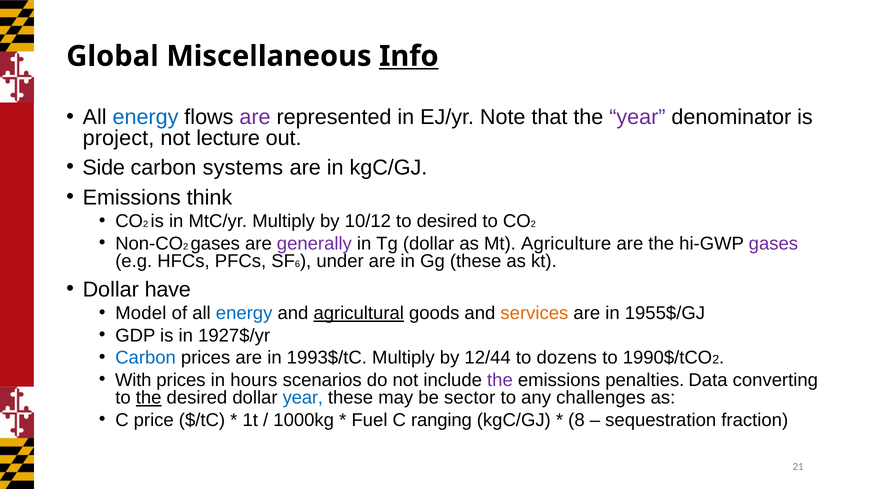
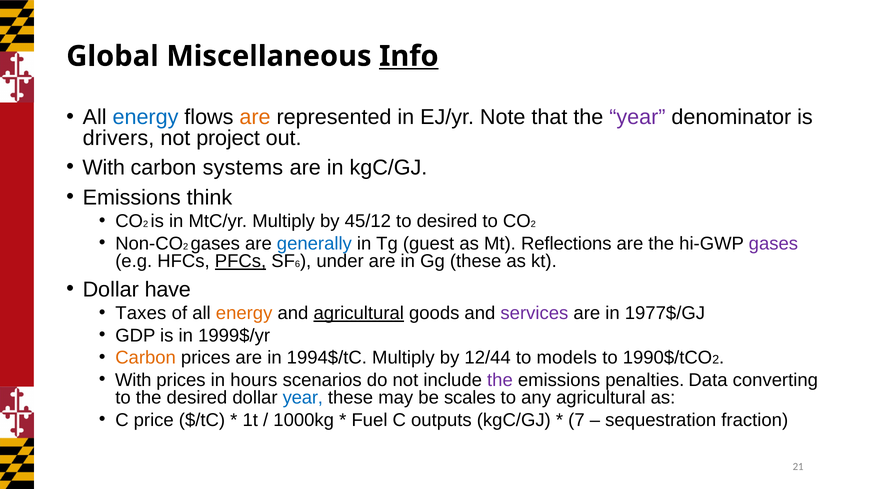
are at (255, 117) colour: purple -> orange
project: project -> drivers
lecture: lecture -> project
Side at (104, 168): Side -> With
10/12: 10/12 -> 45/12
generally colour: purple -> blue
Tg dollar: dollar -> guest
Agriculture: Agriculture -> Reflections
PFCs underline: none -> present
Model: Model -> Taxes
energy at (244, 314) colour: blue -> orange
services colour: orange -> purple
1955$/GJ: 1955$/GJ -> 1977$/GJ
1927$/yr: 1927$/yr -> 1999$/yr
Carbon at (146, 358) colour: blue -> orange
1993$/tC: 1993$/tC -> 1994$/tC
dozens: dozens -> models
the at (149, 398) underline: present -> none
sector: sector -> scales
any challenges: challenges -> agricultural
ranging: ranging -> outputs
8: 8 -> 7
